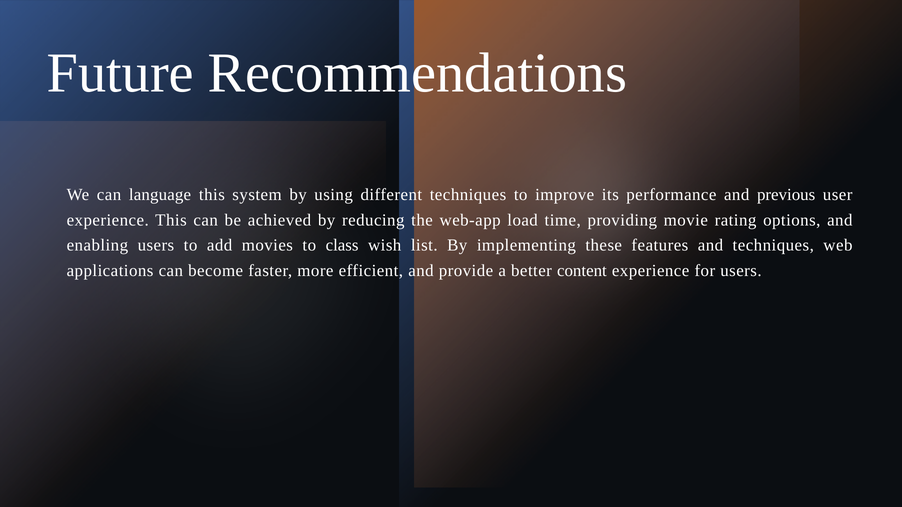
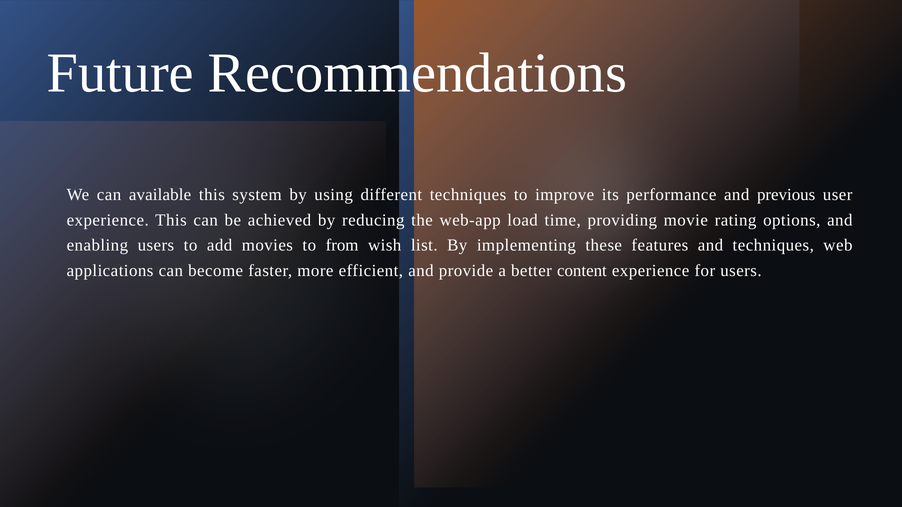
language: language -> available
class: class -> from
